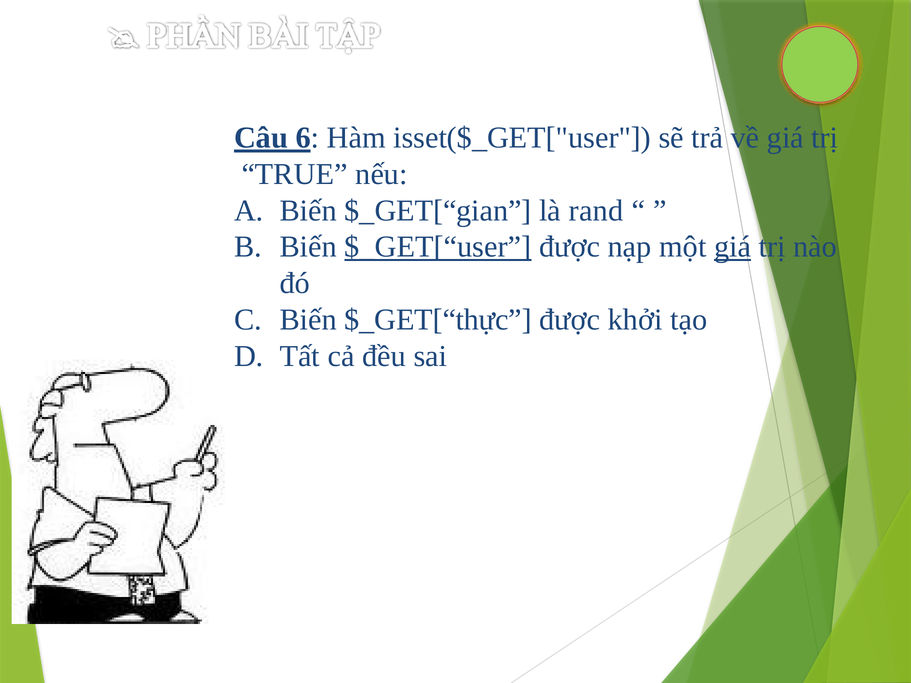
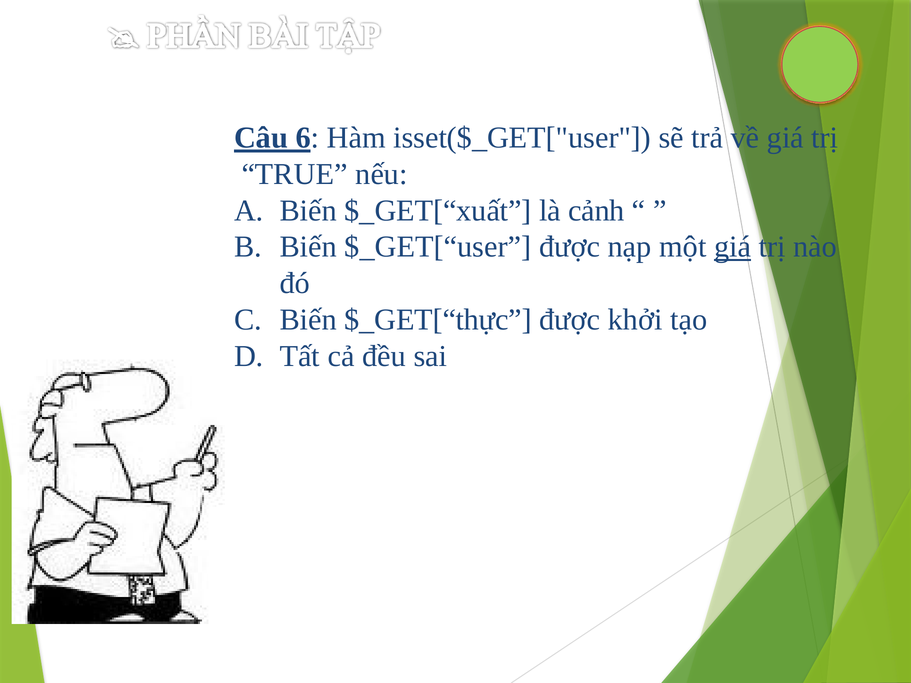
$_GET[“gian: $_GET[“gian -> $_GET[“xuất
rand: rand -> cảnh
$_GET[“user underline: present -> none
